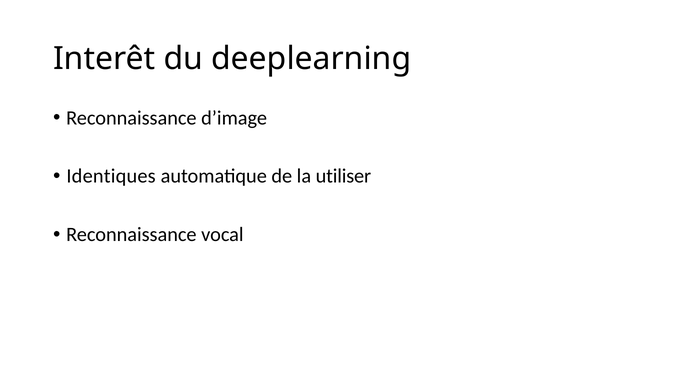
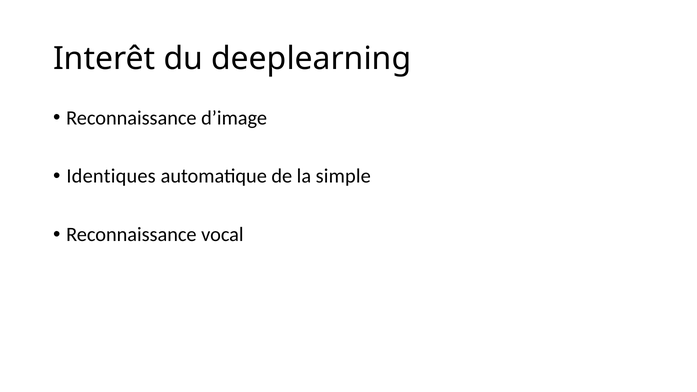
utiliser: utiliser -> simple
